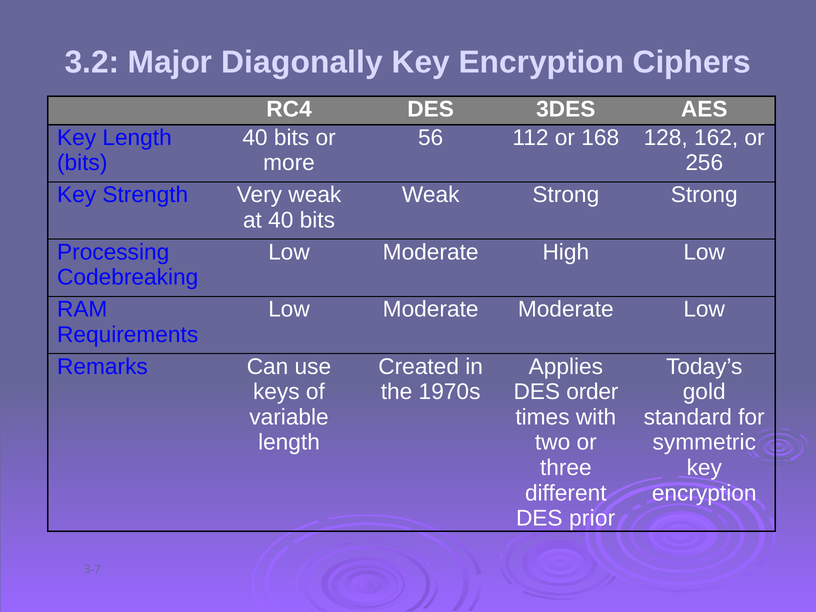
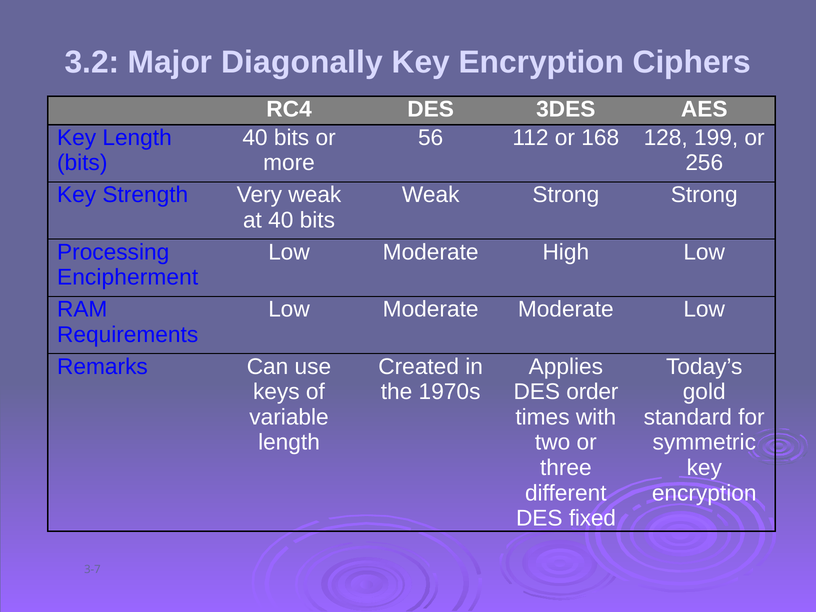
162: 162 -> 199
Codebreaking: Codebreaking -> Encipherment
prior: prior -> fixed
